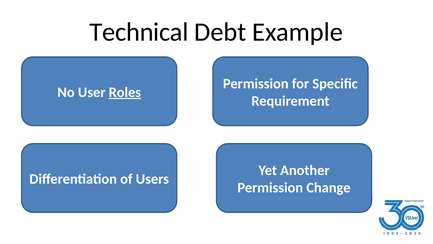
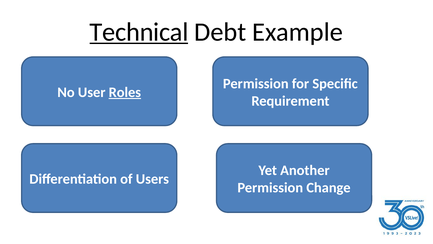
Technical underline: none -> present
